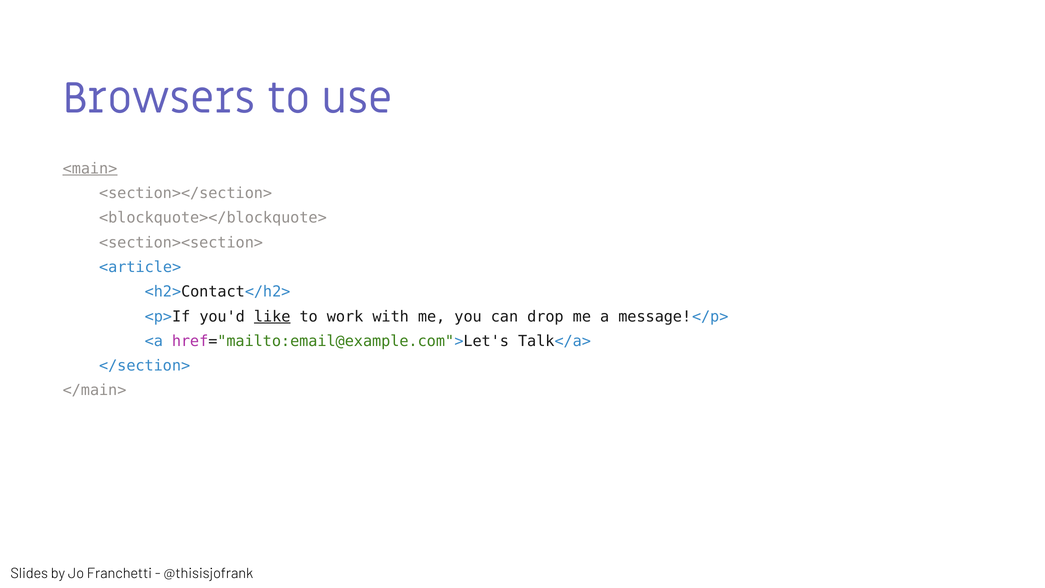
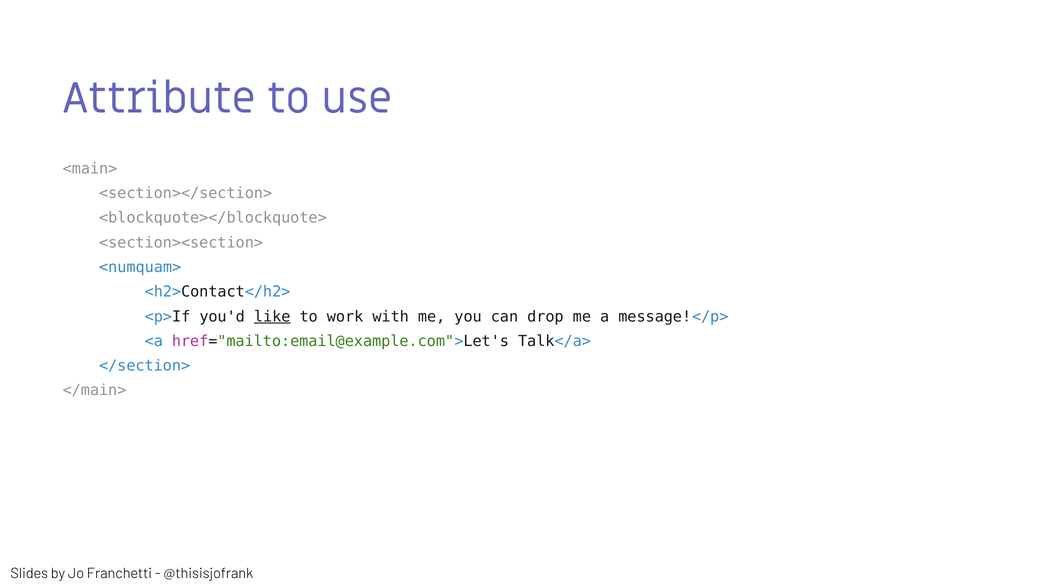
Browsers: Browsers -> Attribute
<main> underline: present -> none
<article>: <article> -> <numquam>
